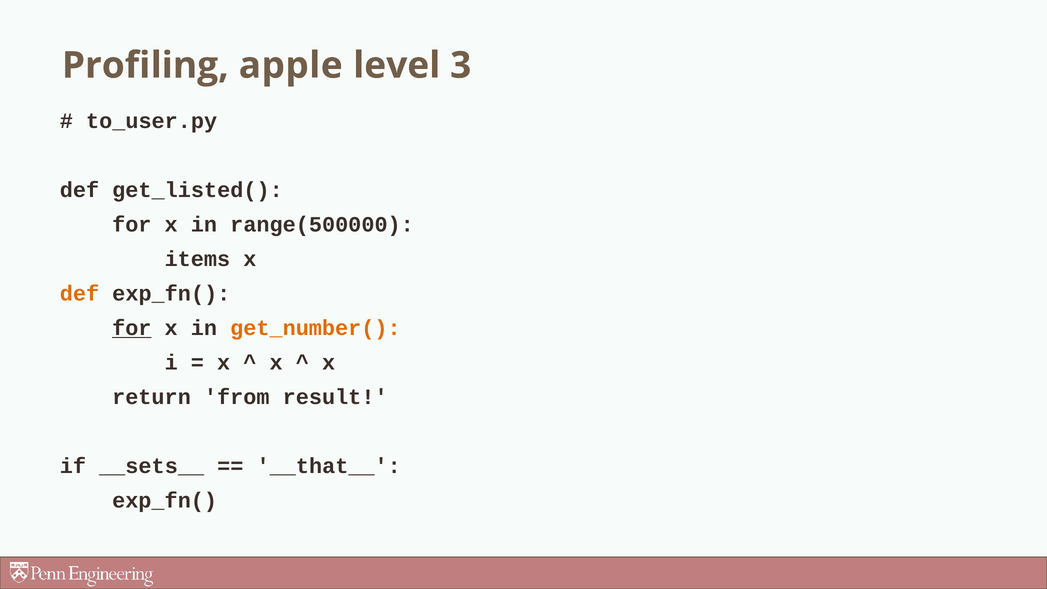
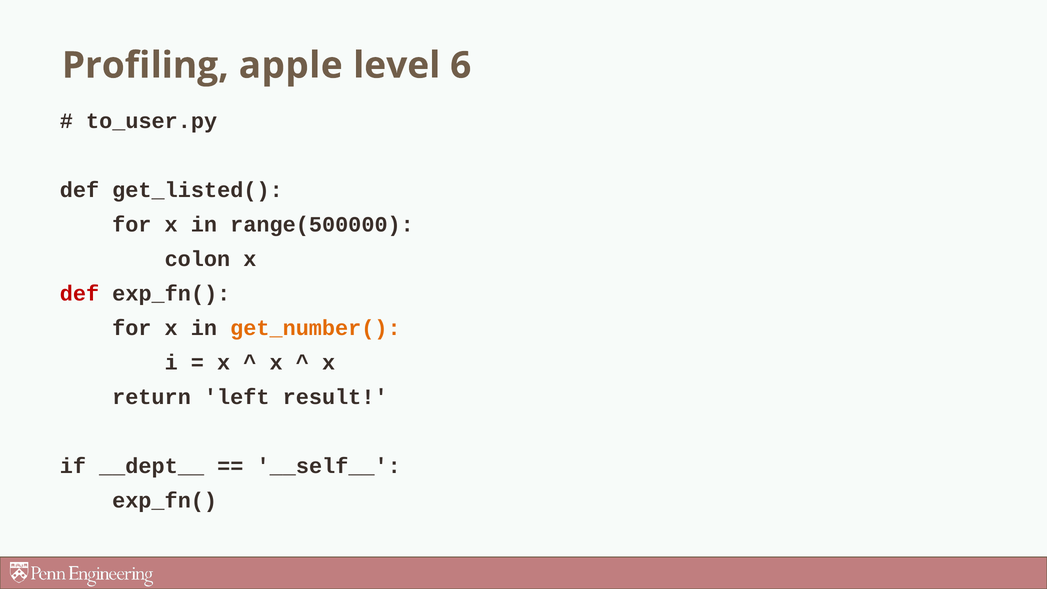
3: 3 -> 6
items: items -> colon
def at (79, 294) colour: orange -> red
for at (132, 328) underline: present -> none
from: from -> left
__sets__: __sets__ -> __dept__
__that__: __that__ -> __self__
